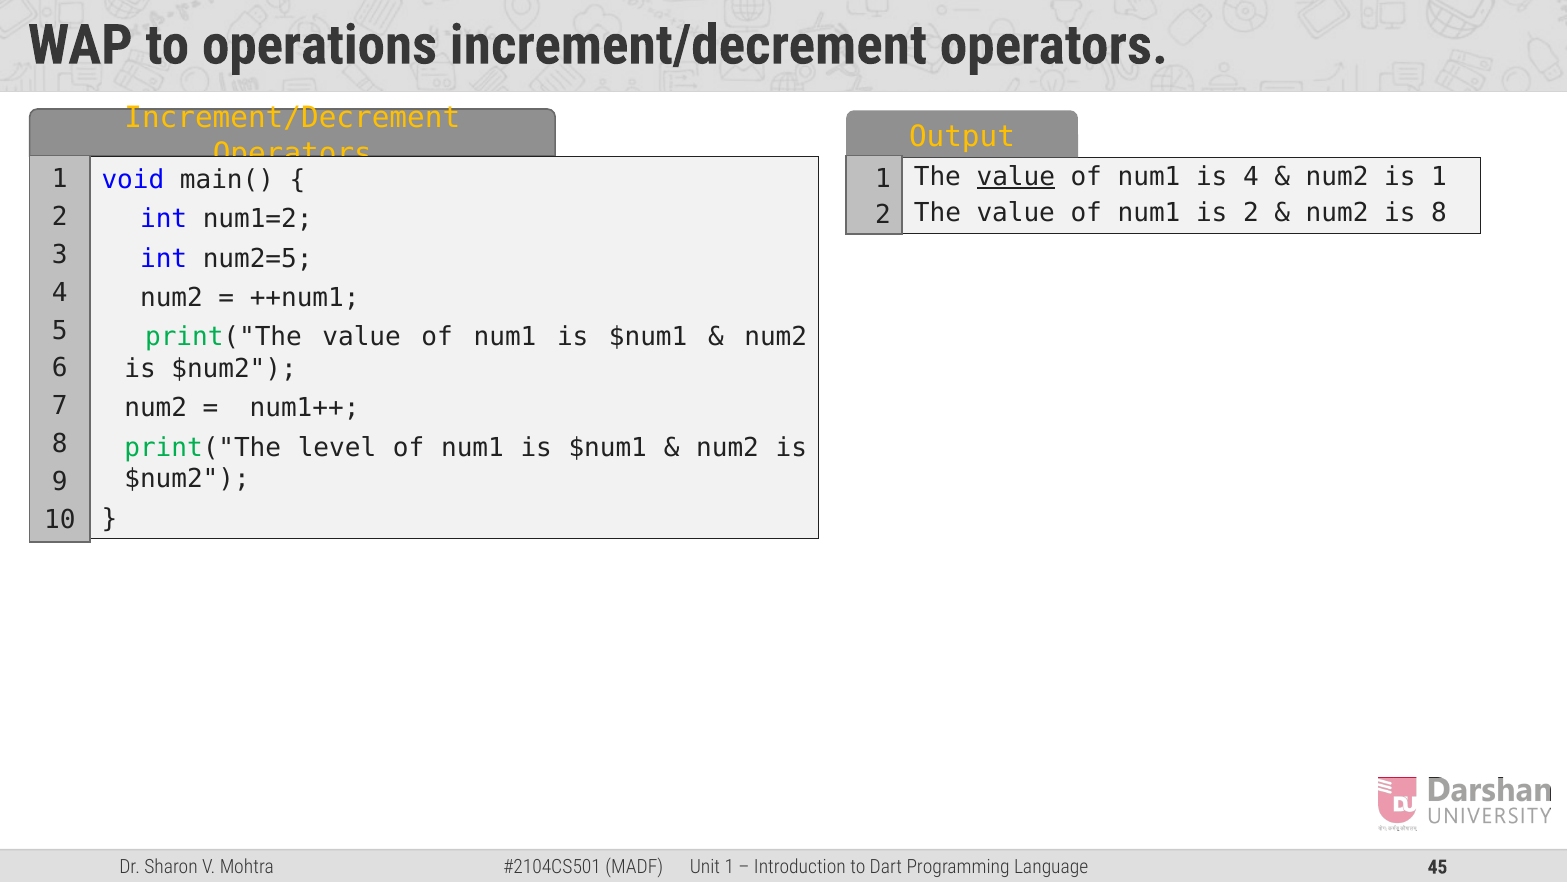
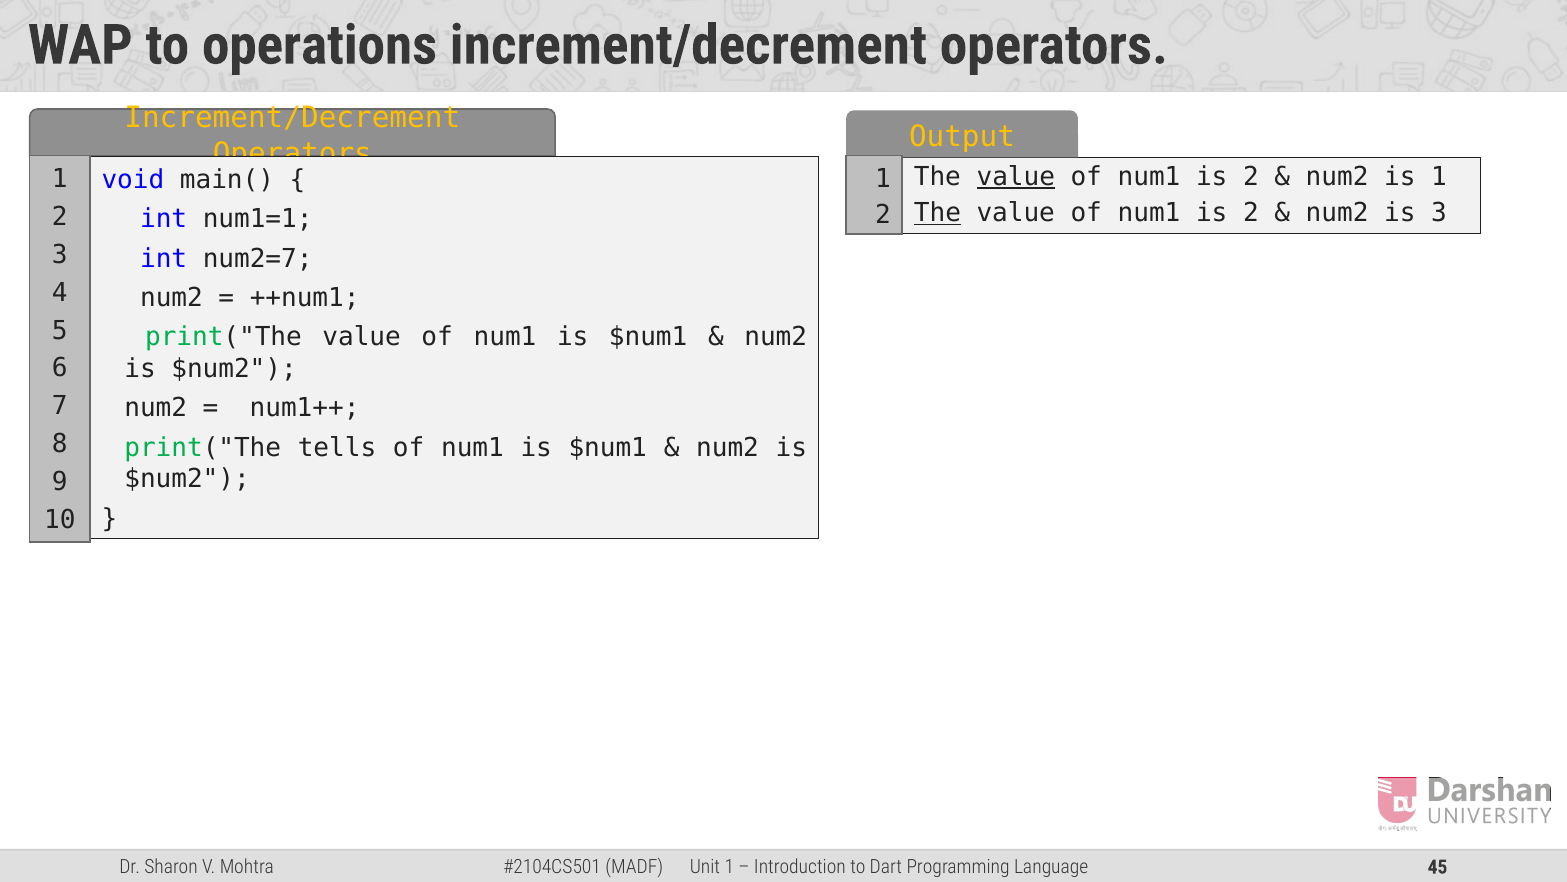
4 at (1251, 177): 4 -> 2
The at (937, 213) underline: none -> present
is 8: 8 -> 3
num1=2: num1=2 -> num1=1
num2=5: num2=5 -> num2=7
level: level -> tells
